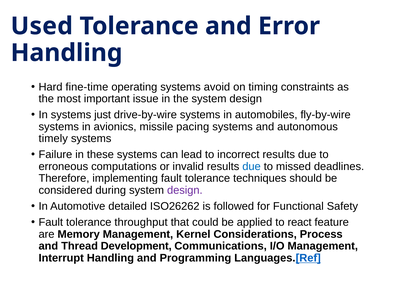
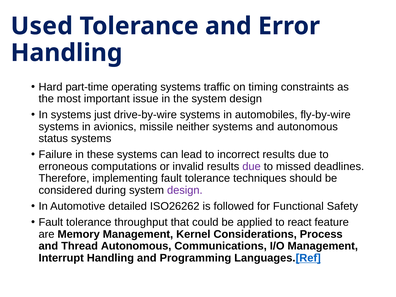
fine-time: fine-time -> part-time
avoid: avoid -> traffic
pacing: pacing -> neither
timely: timely -> status
due at (252, 166) colour: blue -> purple
Thread Development: Development -> Autonomous
